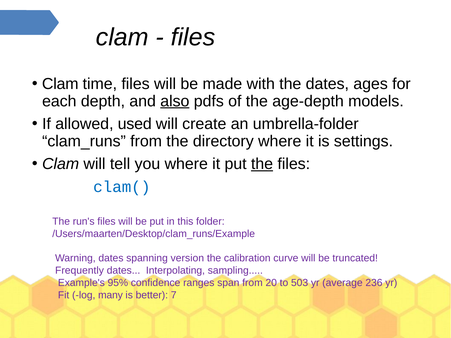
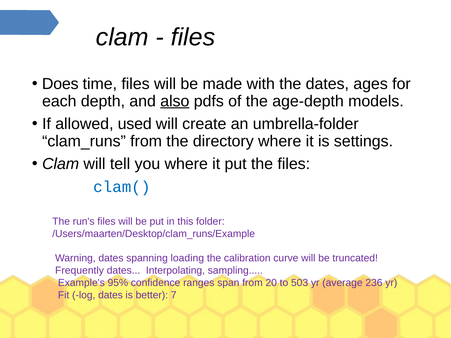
Clam at (60, 84): Clam -> Does
the at (262, 164) underline: present -> none
version: version -> loading
log many: many -> dates
